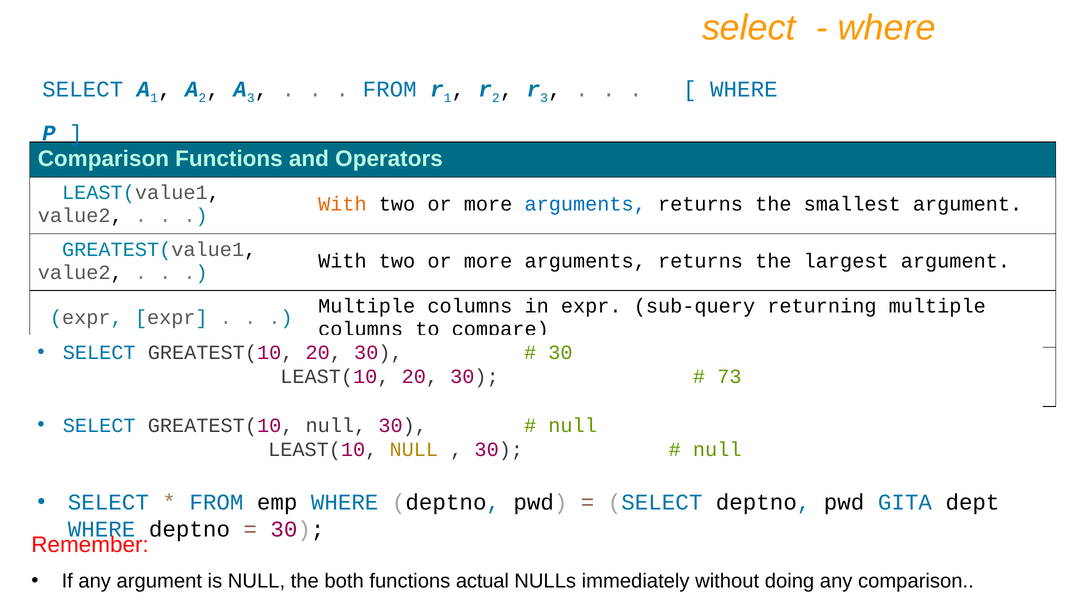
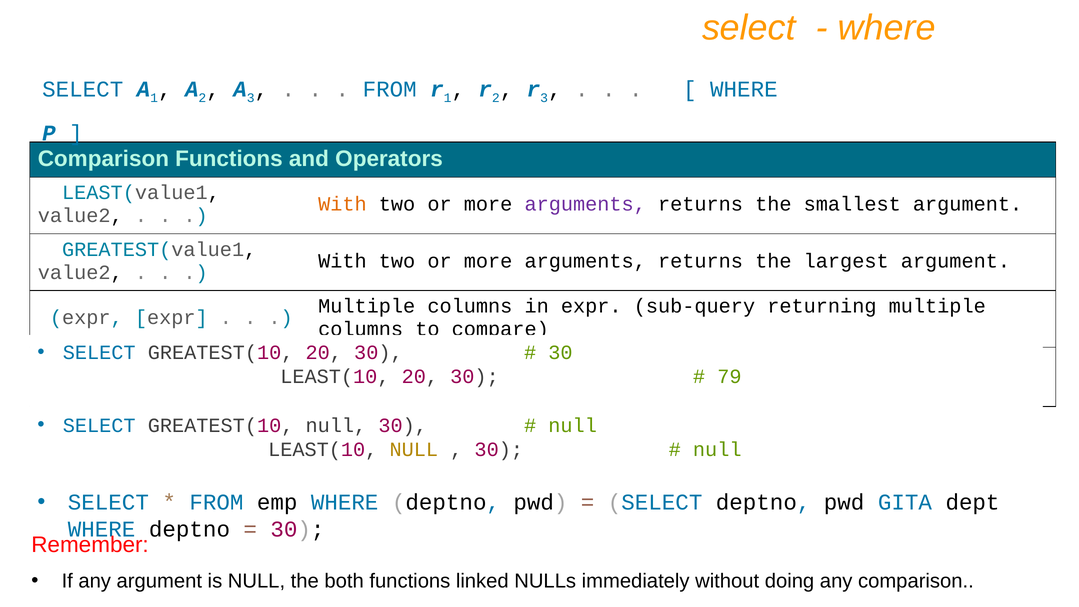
arguments at (585, 204) colour: blue -> purple
73: 73 -> 79
actual: actual -> linked
